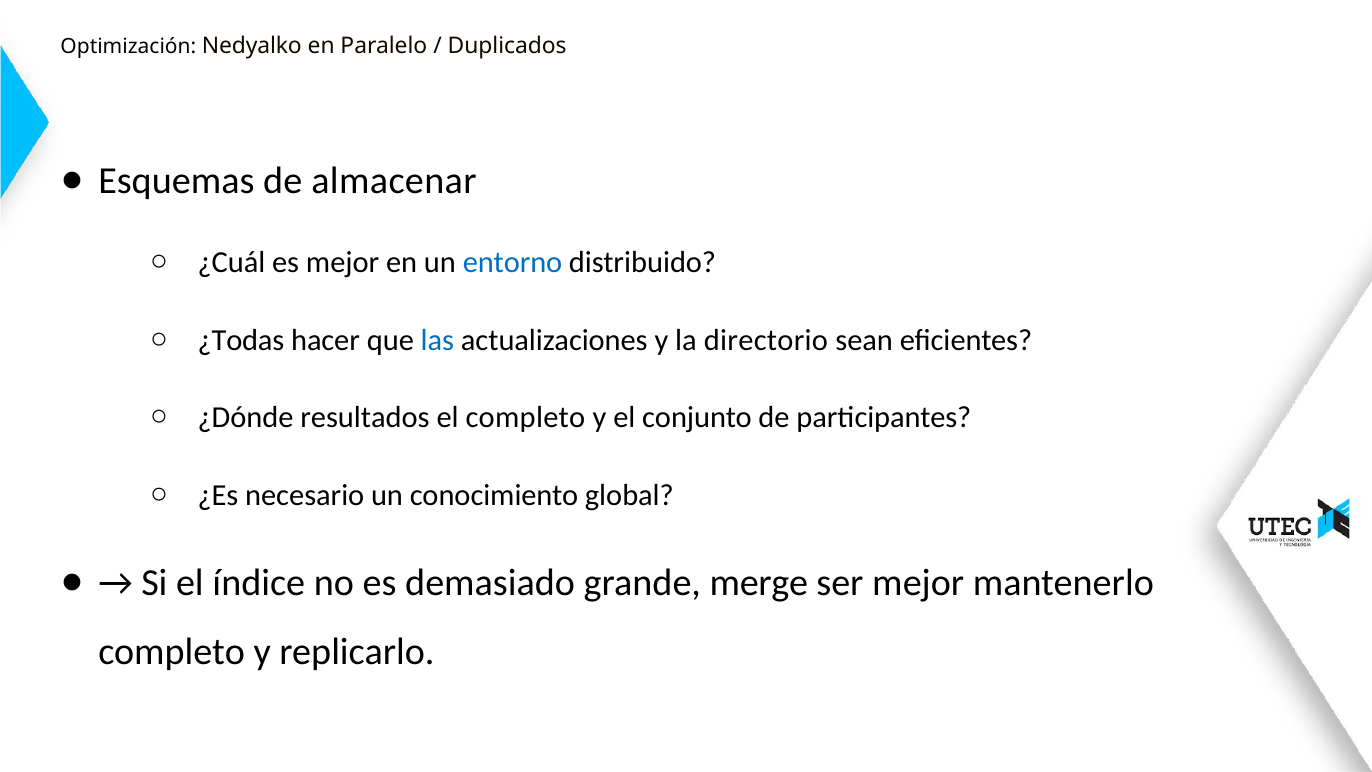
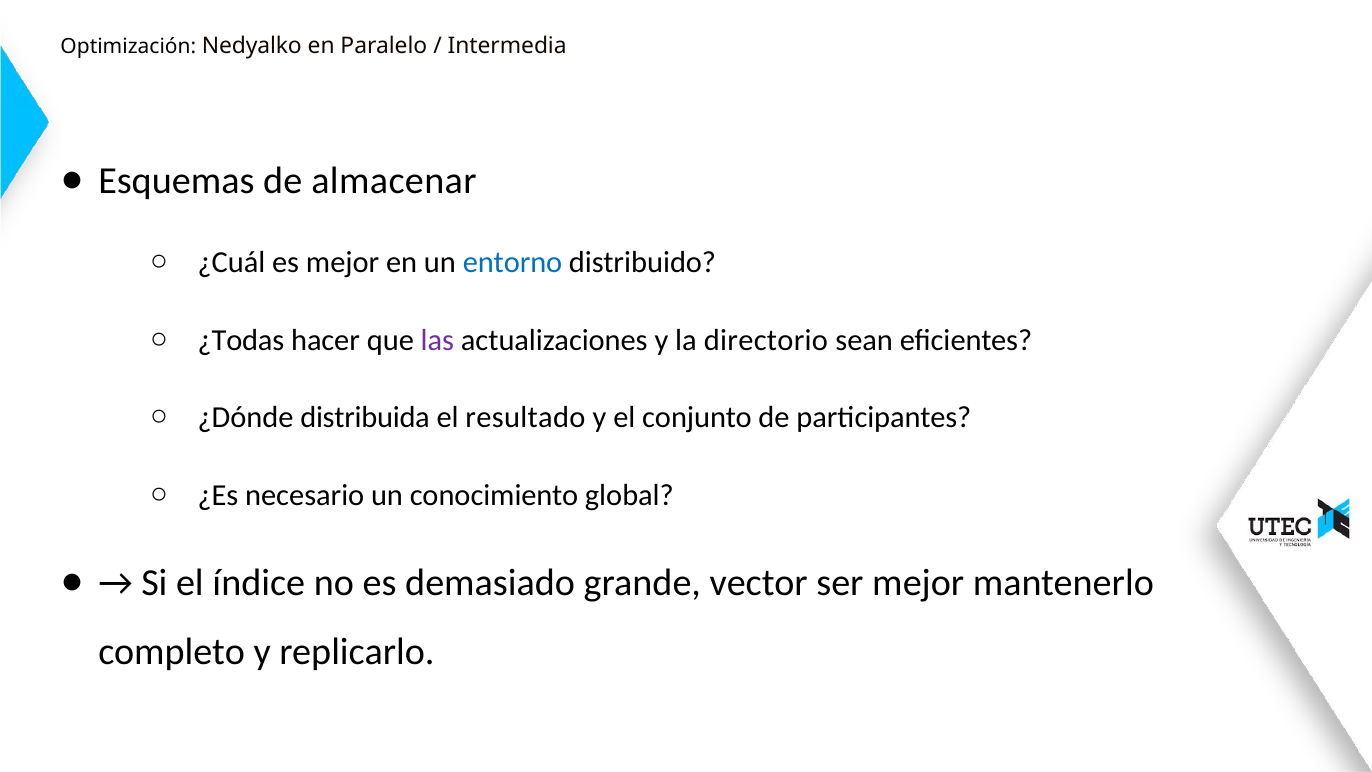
Duplicados: Duplicados -> Intermedia
las colour: blue -> purple
resultados: resultados -> distribuida
el completo: completo -> resultado
merge: merge -> vector
